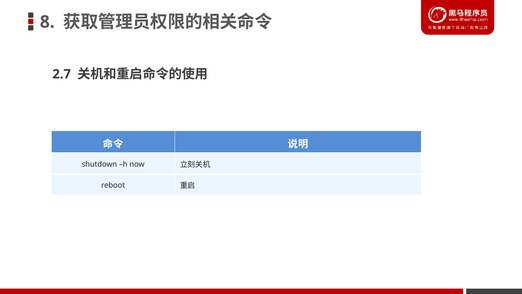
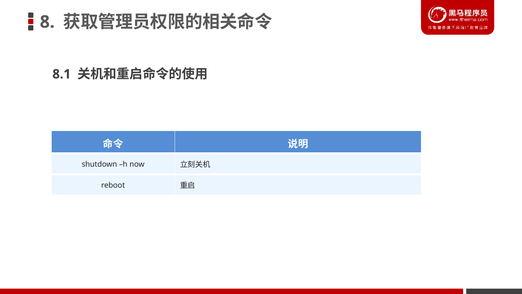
2.7: 2.7 -> 8.1
